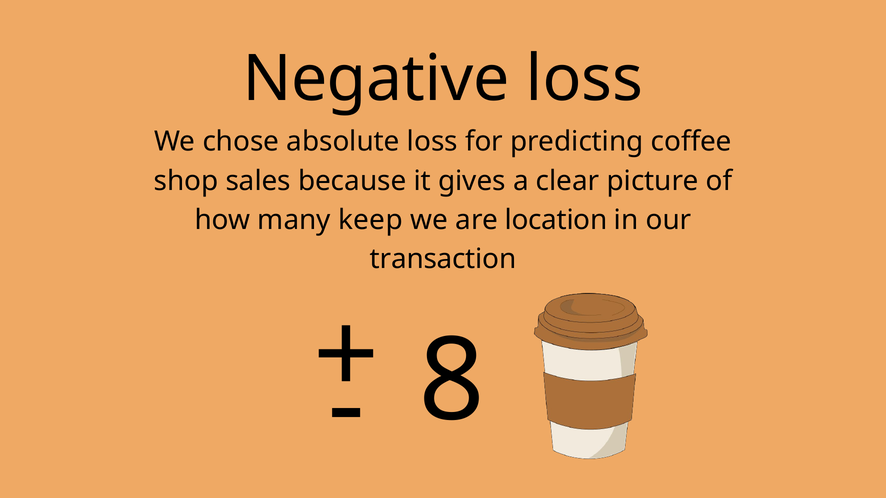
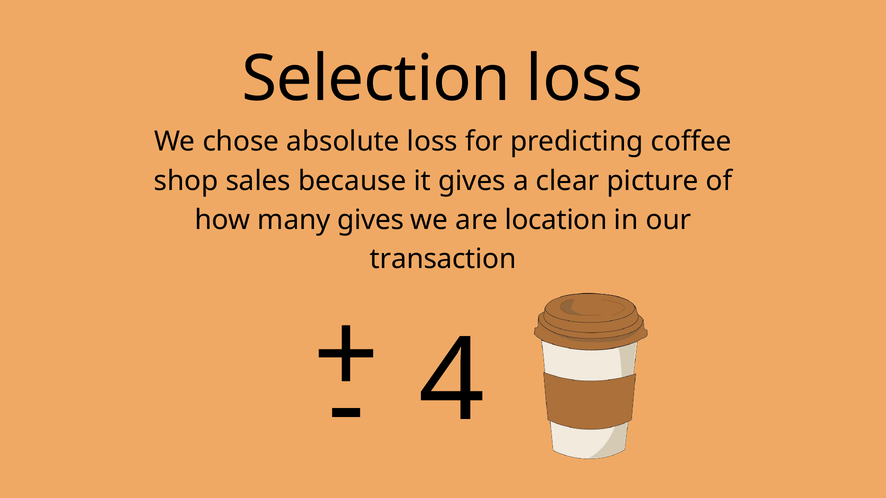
Negative: Negative -> Selection
many keep: keep -> gives
8: 8 -> 4
